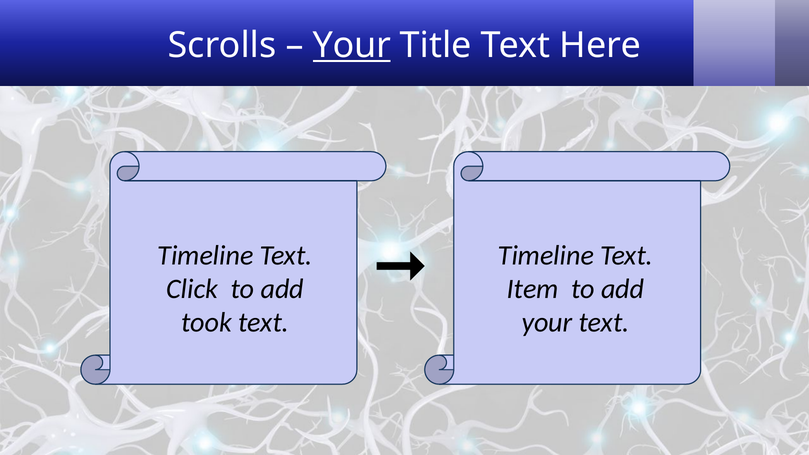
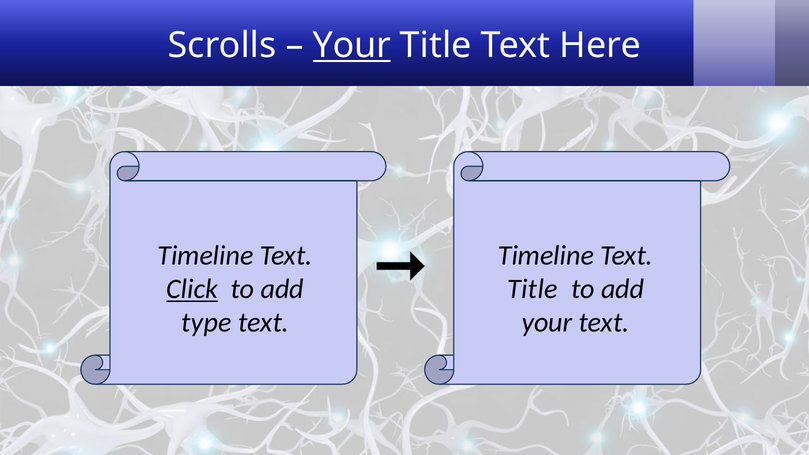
Click underline: none -> present
Item at (533, 289): Item -> Title
took: took -> type
